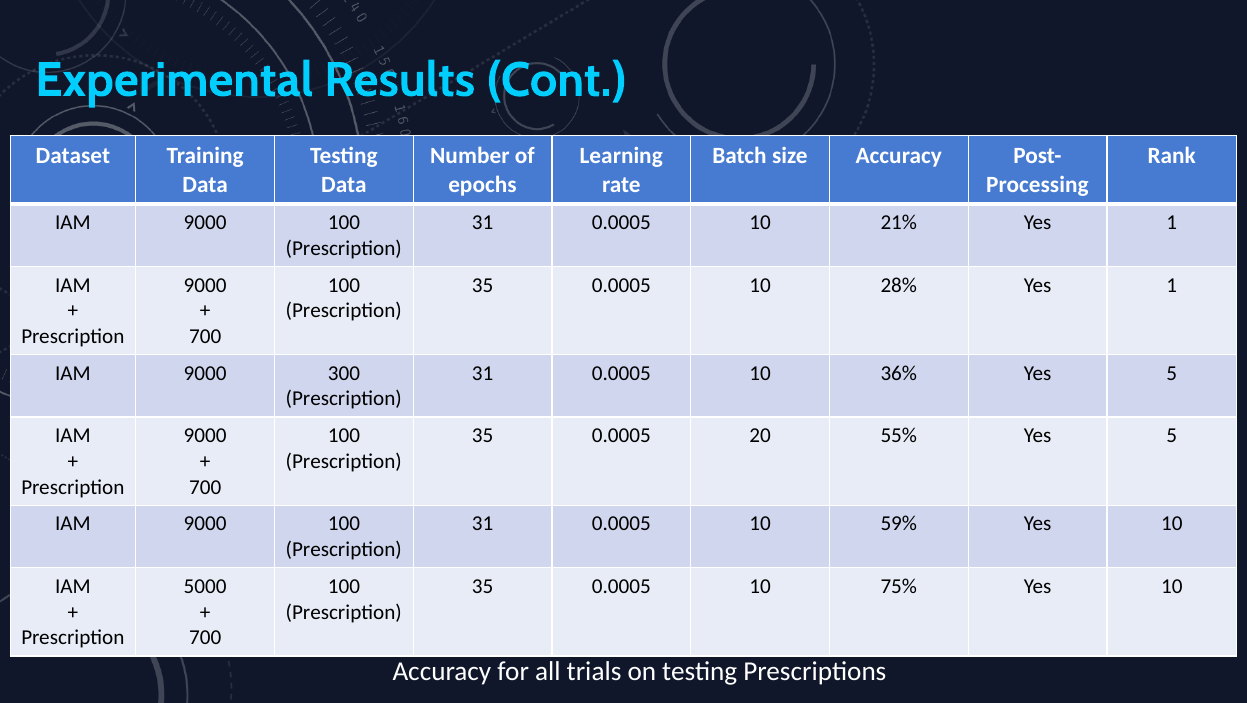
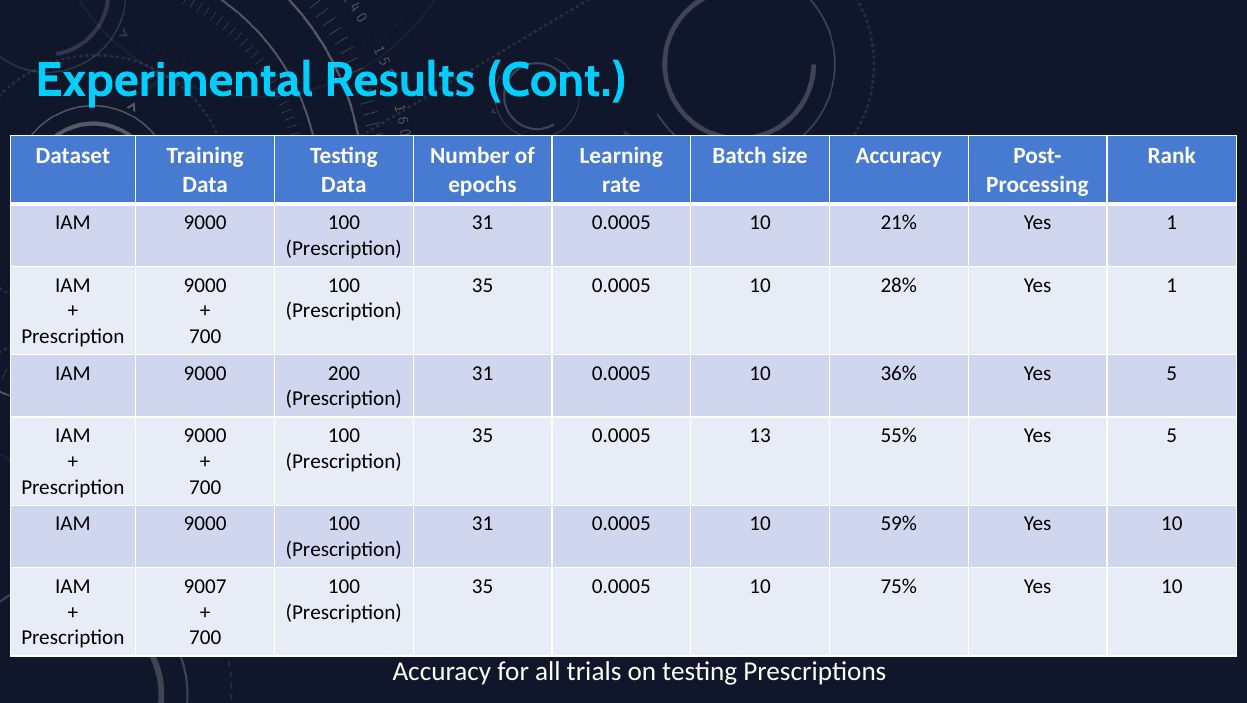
300: 300 -> 200
20: 20 -> 13
5000: 5000 -> 9007
